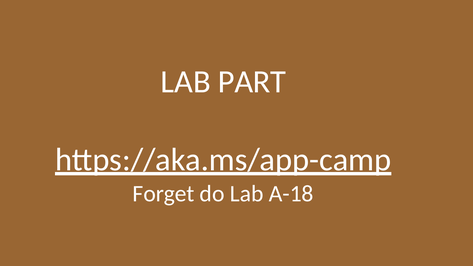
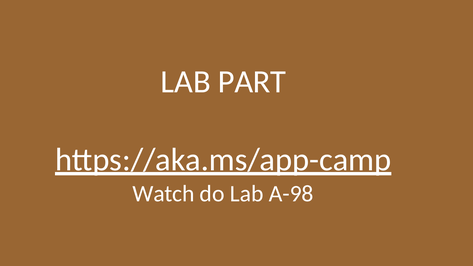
Forget: Forget -> Watch
A-18: A-18 -> A-98
